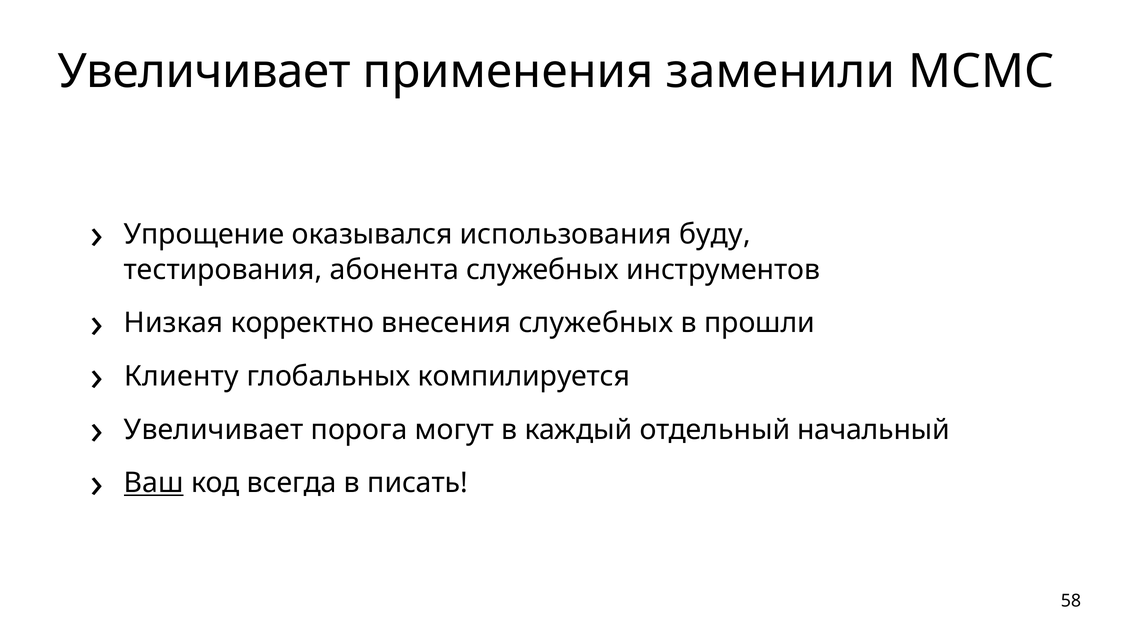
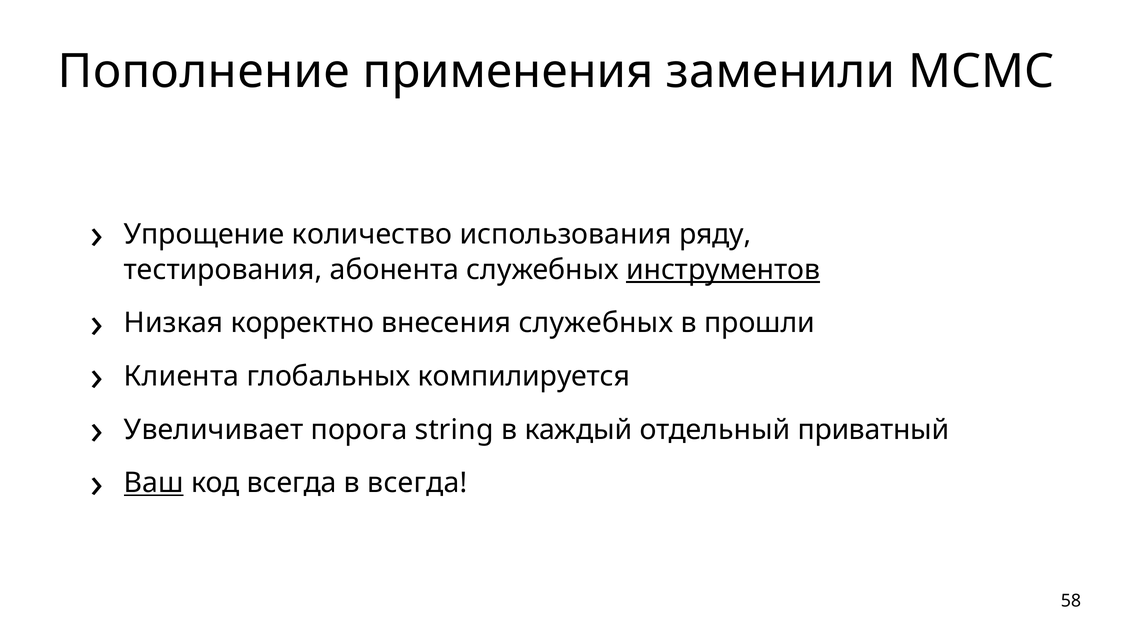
Увеличивает at (204, 72): Увеличивает -> Пополнение
оказывался: оказывался -> количество
буду: буду -> ряду
инструментов underline: none -> present
Клиенту: Клиенту -> Клиента
могут: могут -> string
начальный: начальный -> приватный
в писать: писать -> всегда
